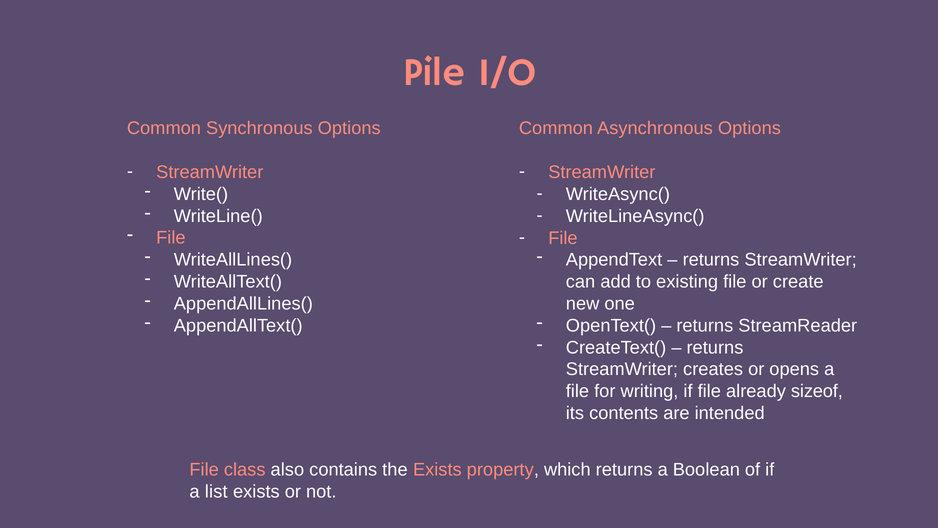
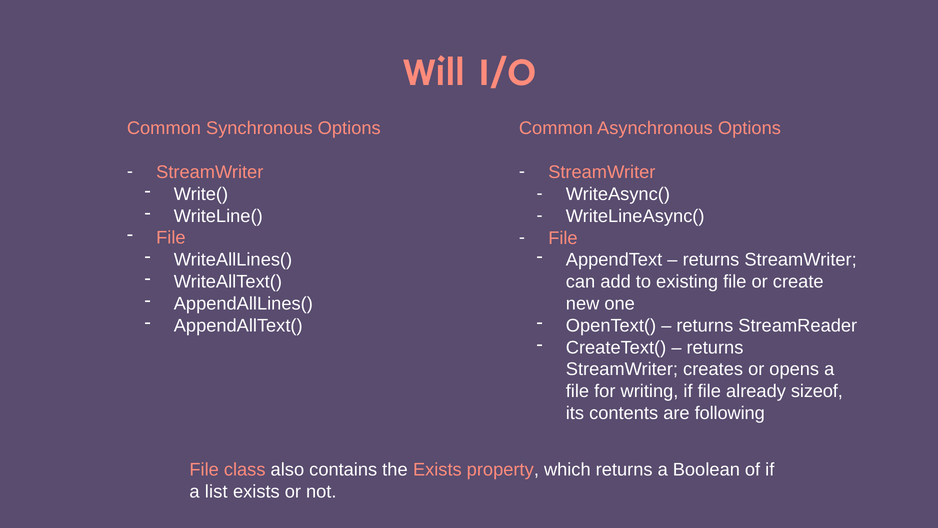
Pile: Pile -> Will
intended: intended -> following
